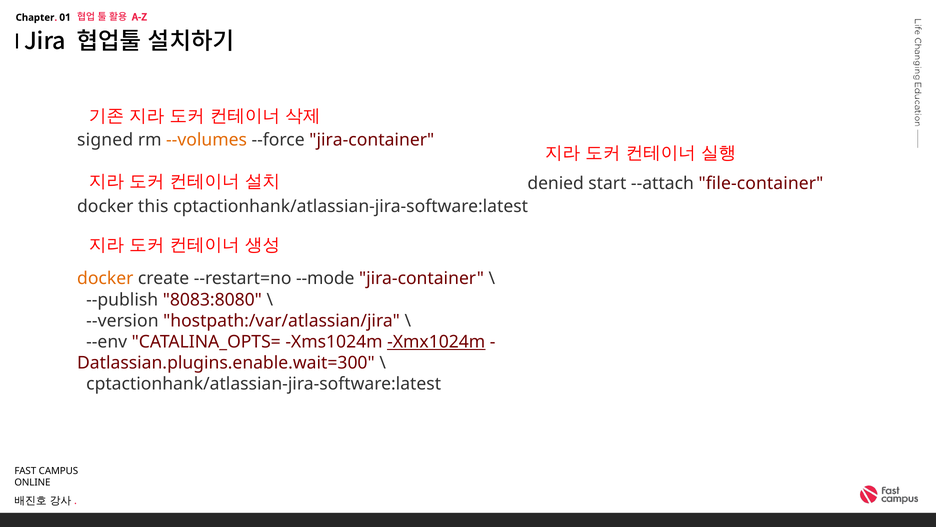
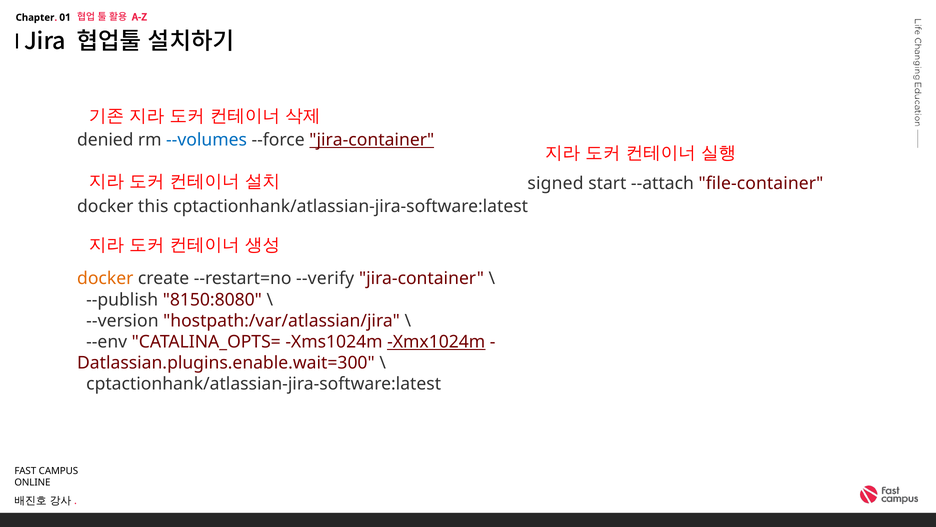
signed: signed -> denied
--volumes colour: orange -> blue
jira-container at (372, 140) underline: none -> present
denied: denied -> signed
--mode: --mode -> --verify
8083:8080: 8083:8080 -> 8150:8080
